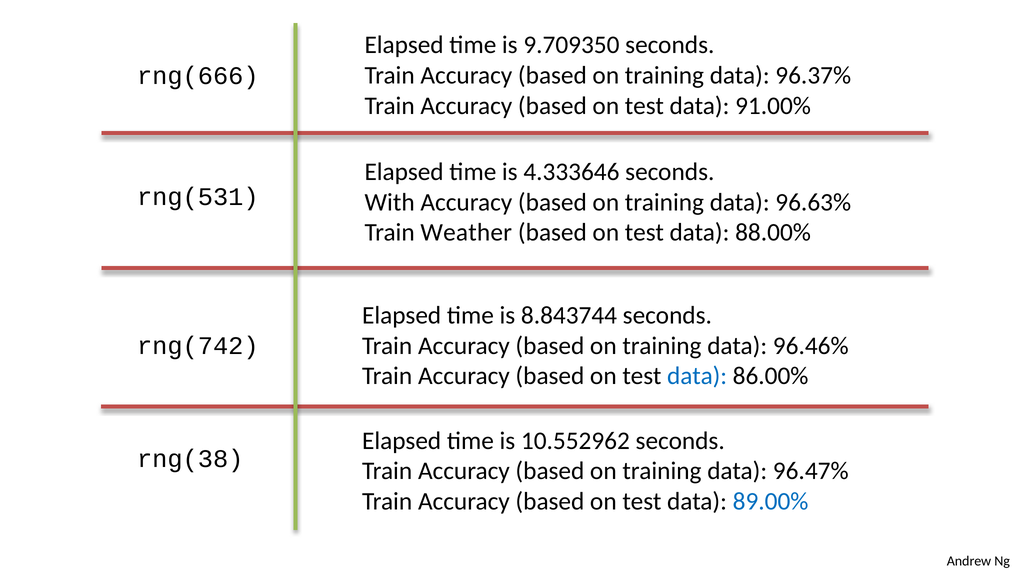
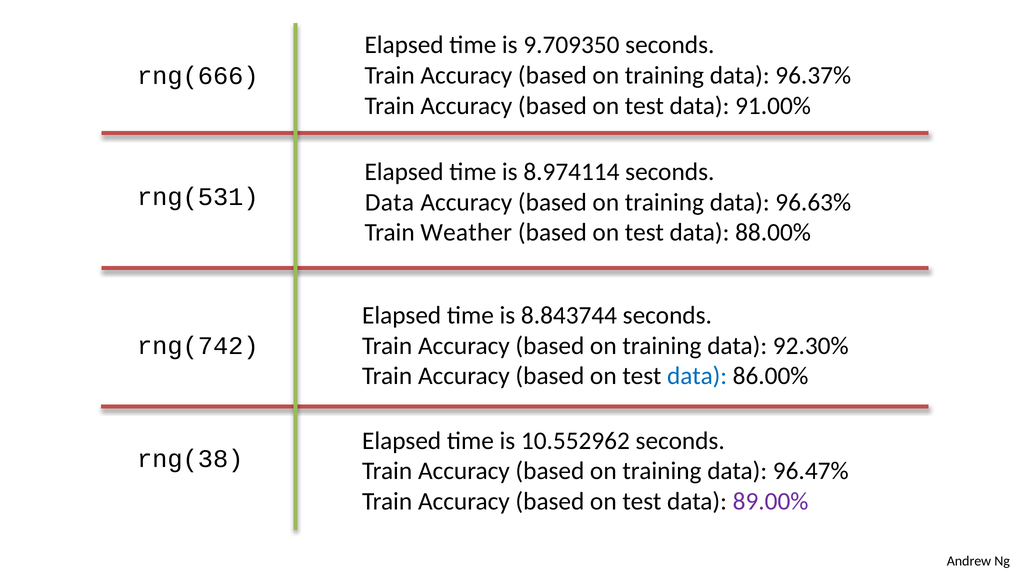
4.333646: 4.333646 -> 8.974114
With at (390, 202): With -> Data
96.46%: 96.46% -> 92.30%
89.00% colour: blue -> purple
